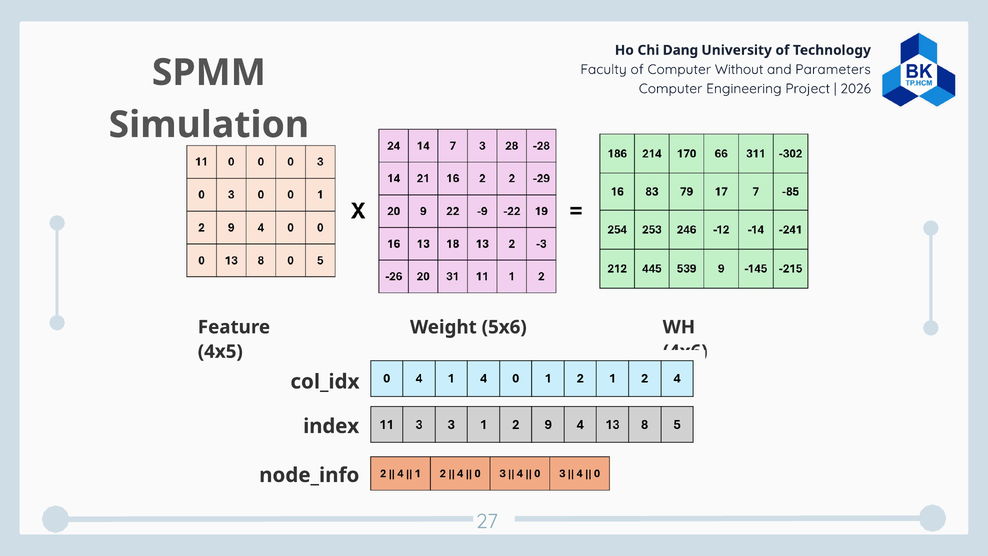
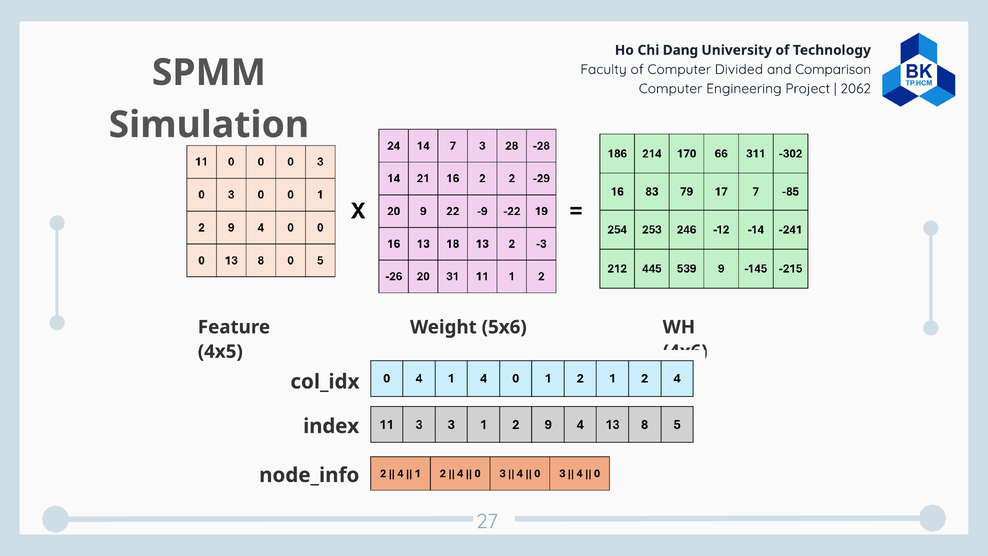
Without: Without -> Divided
Parameters: Parameters -> Comparison
2026: 2026 -> 2062
